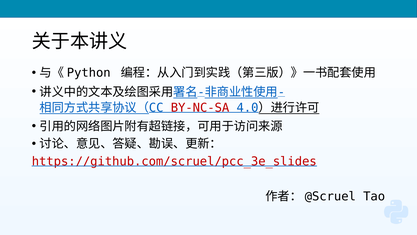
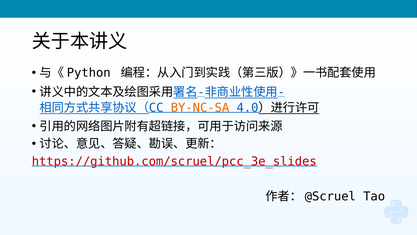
BY-NC-SA colour: red -> orange
